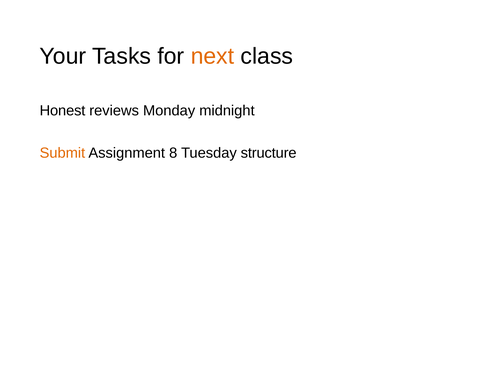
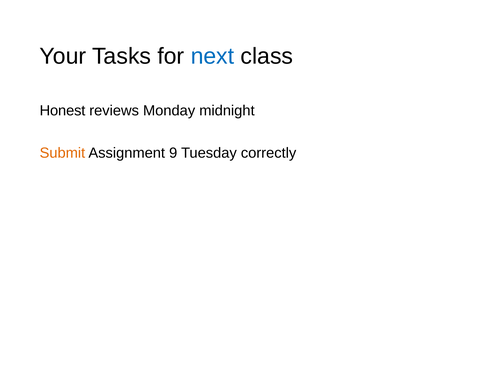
next colour: orange -> blue
8: 8 -> 9
structure: structure -> correctly
